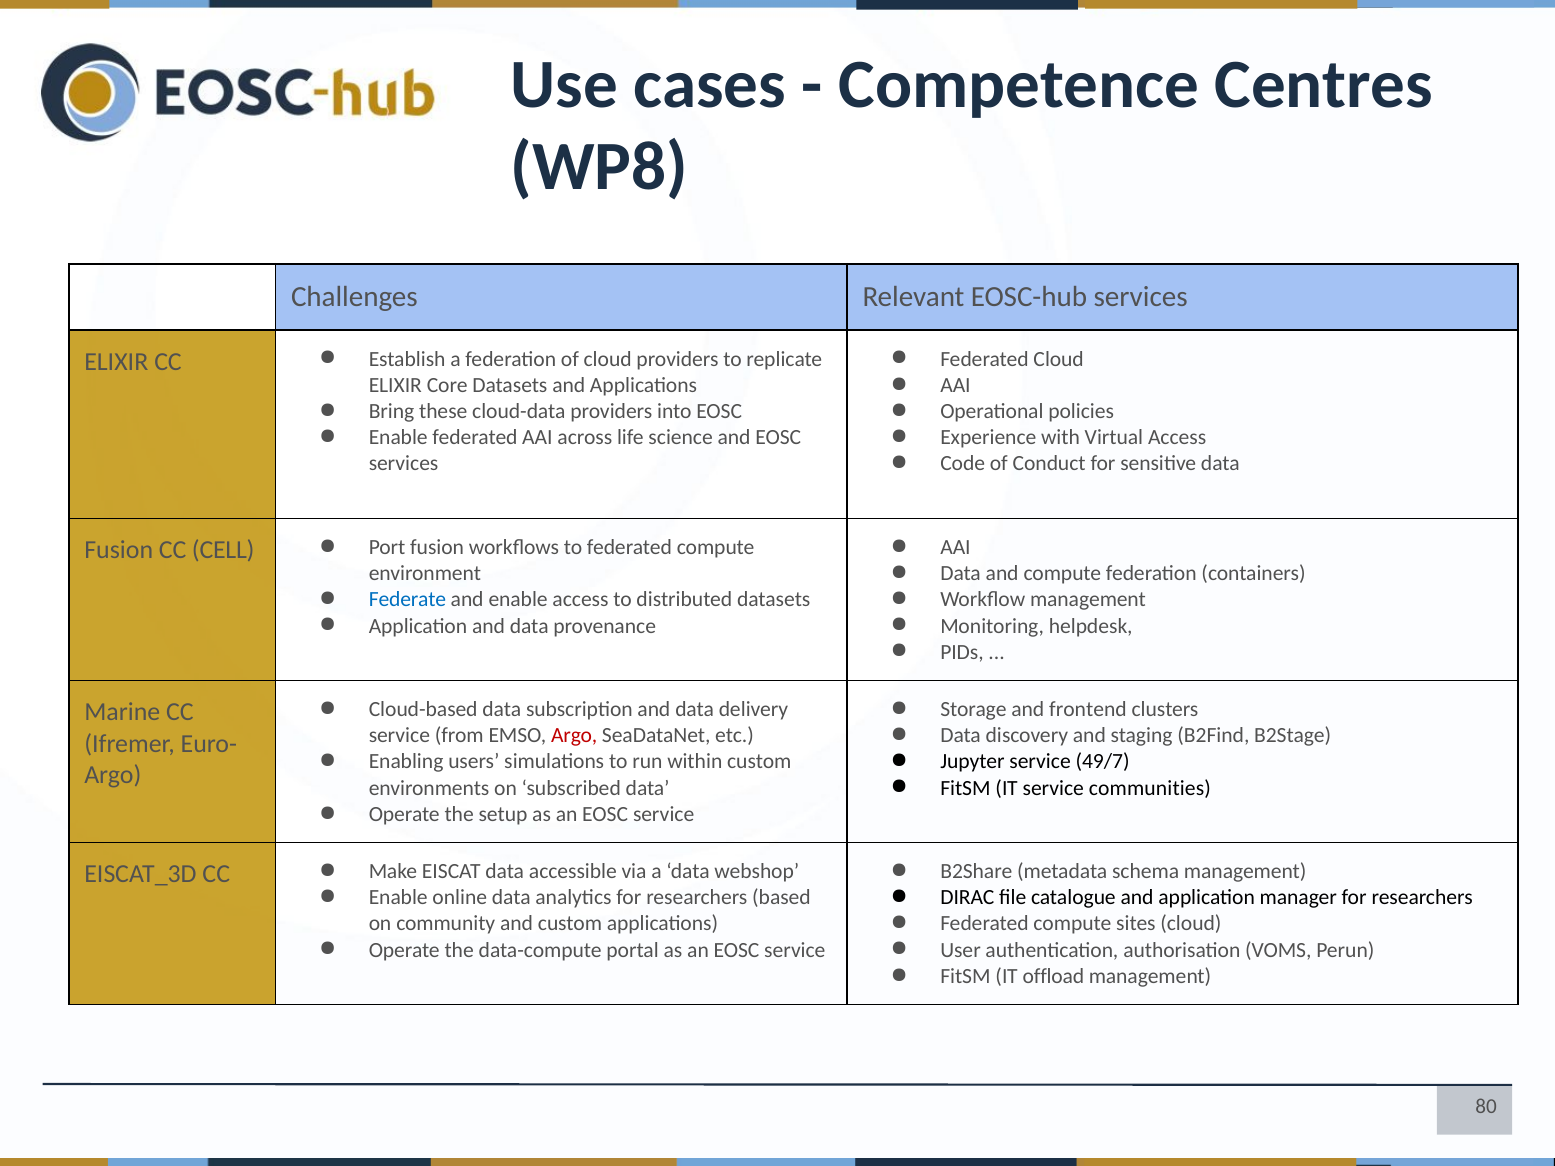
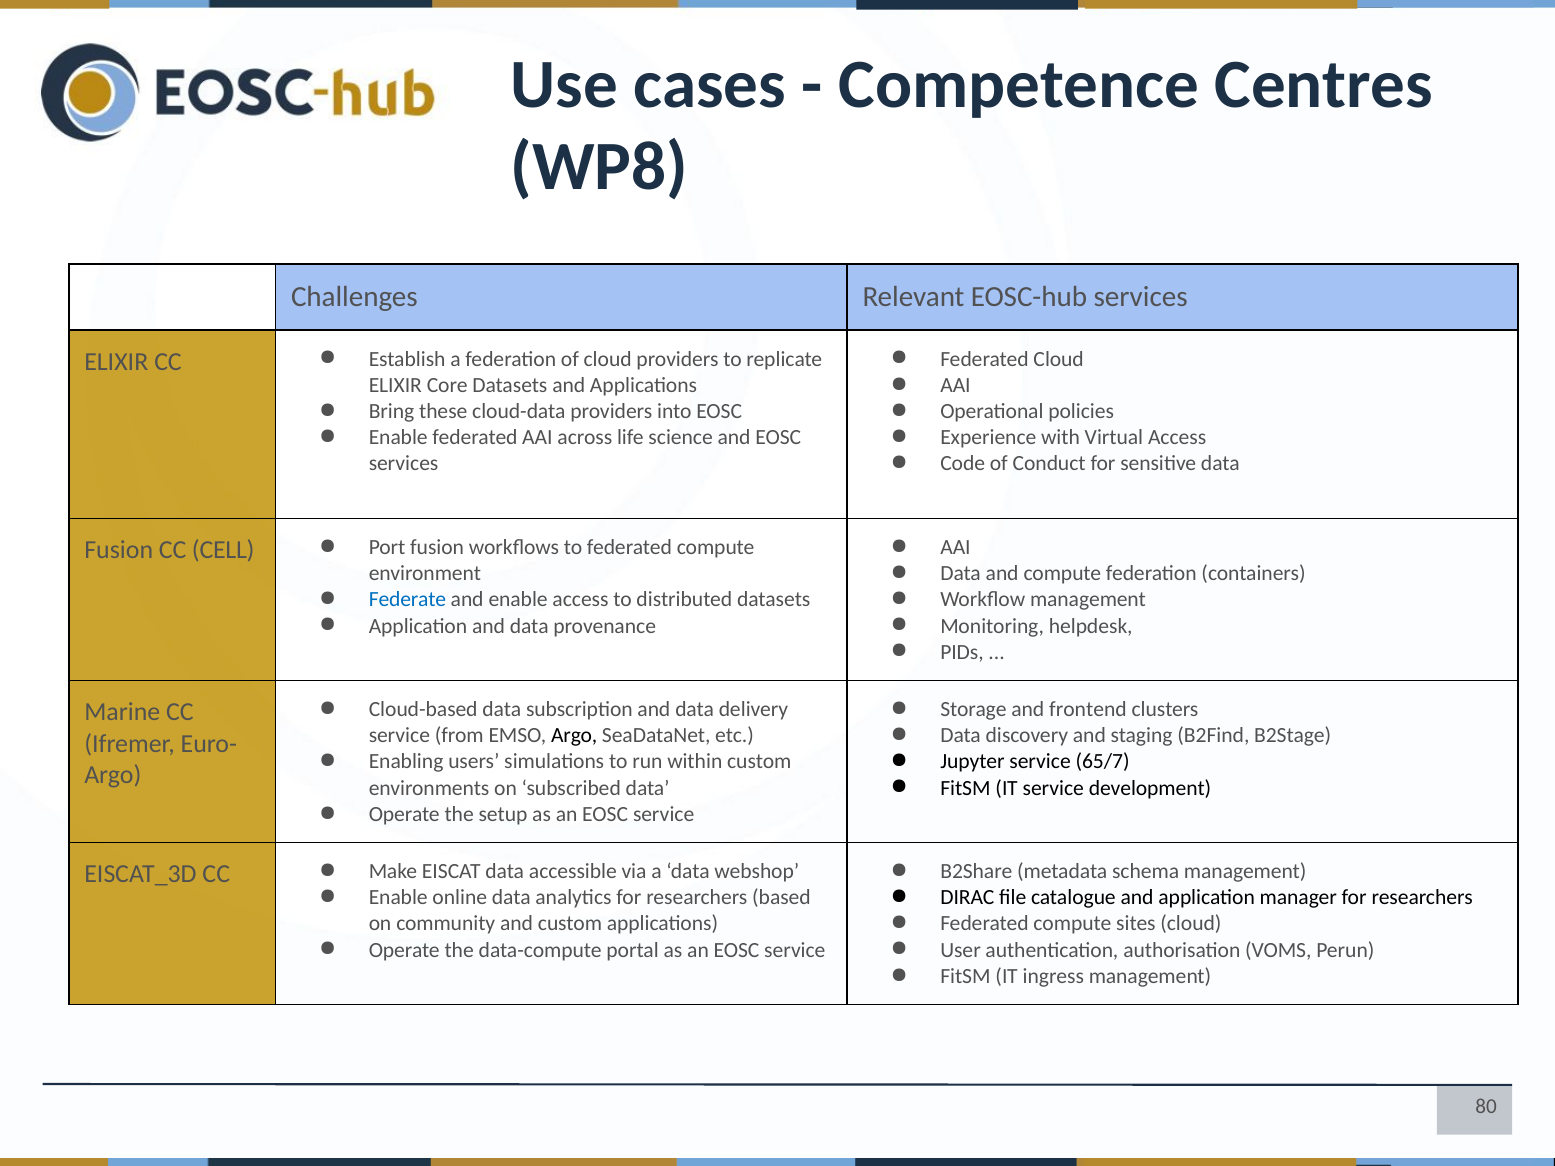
Argo at (574, 736) colour: red -> black
49/7: 49/7 -> 65/7
communities: communities -> development
offload: offload -> ingress
